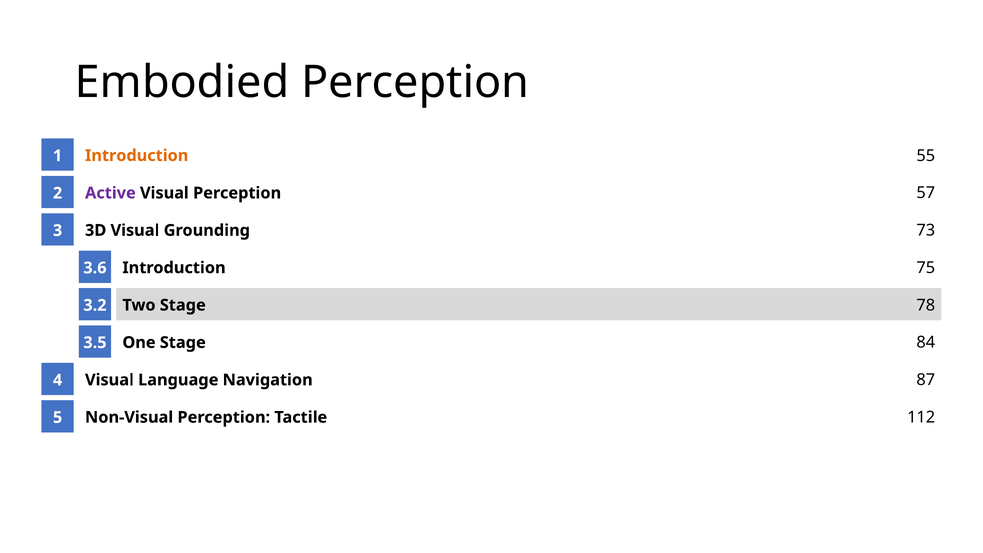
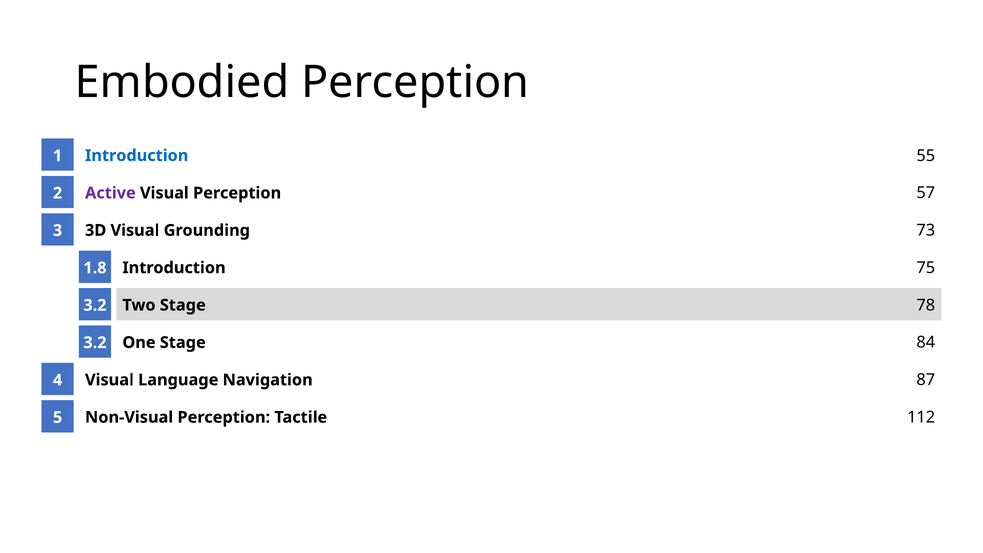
Introduction at (137, 156) colour: orange -> blue
3.6: 3.6 -> 1.8
3.5 at (95, 343): 3.5 -> 3.2
